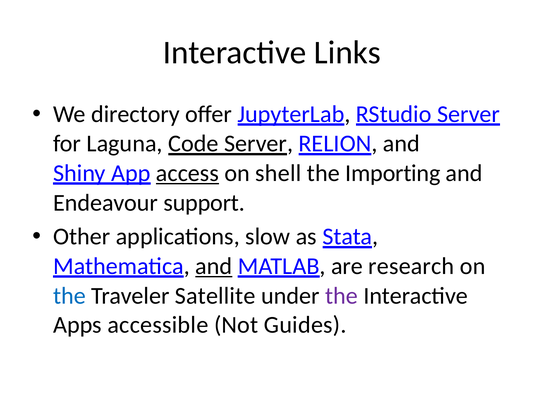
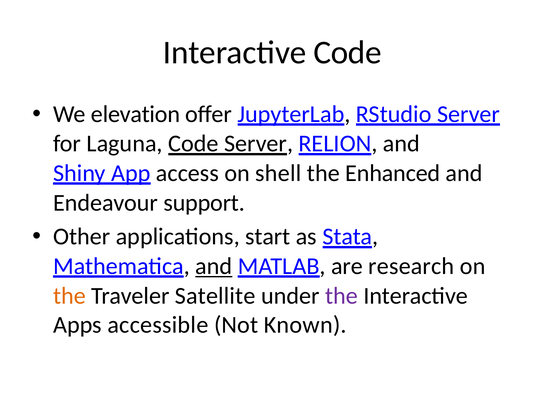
Interactive Links: Links -> Code
directory: directory -> elevation
access underline: present -> none
Importing: Importing -> Enhanced
slow: slow -> start
the at (69, 296) colour: blue -> orange
Guides: Guides -> Known
